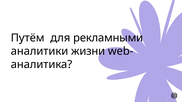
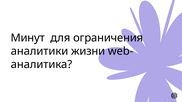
Путём: Путём -> Минут
рекламными: рекламными -> ограничения
